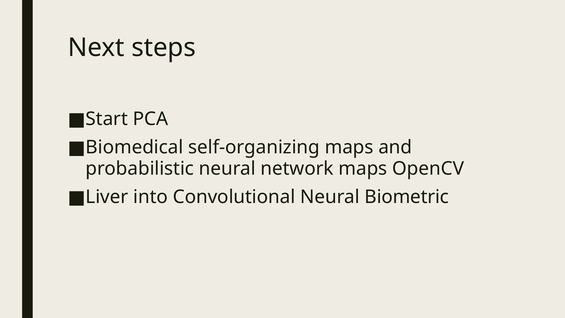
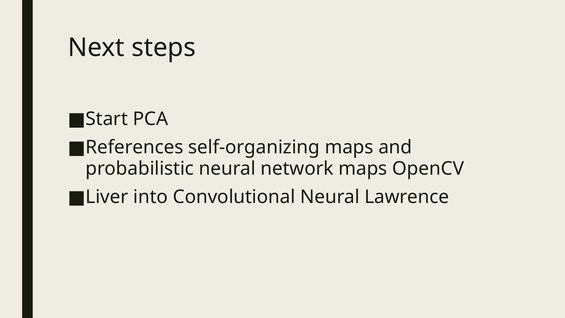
Biomedical: Biomedical -> References
Biometric: Biometric -> Lawrence
